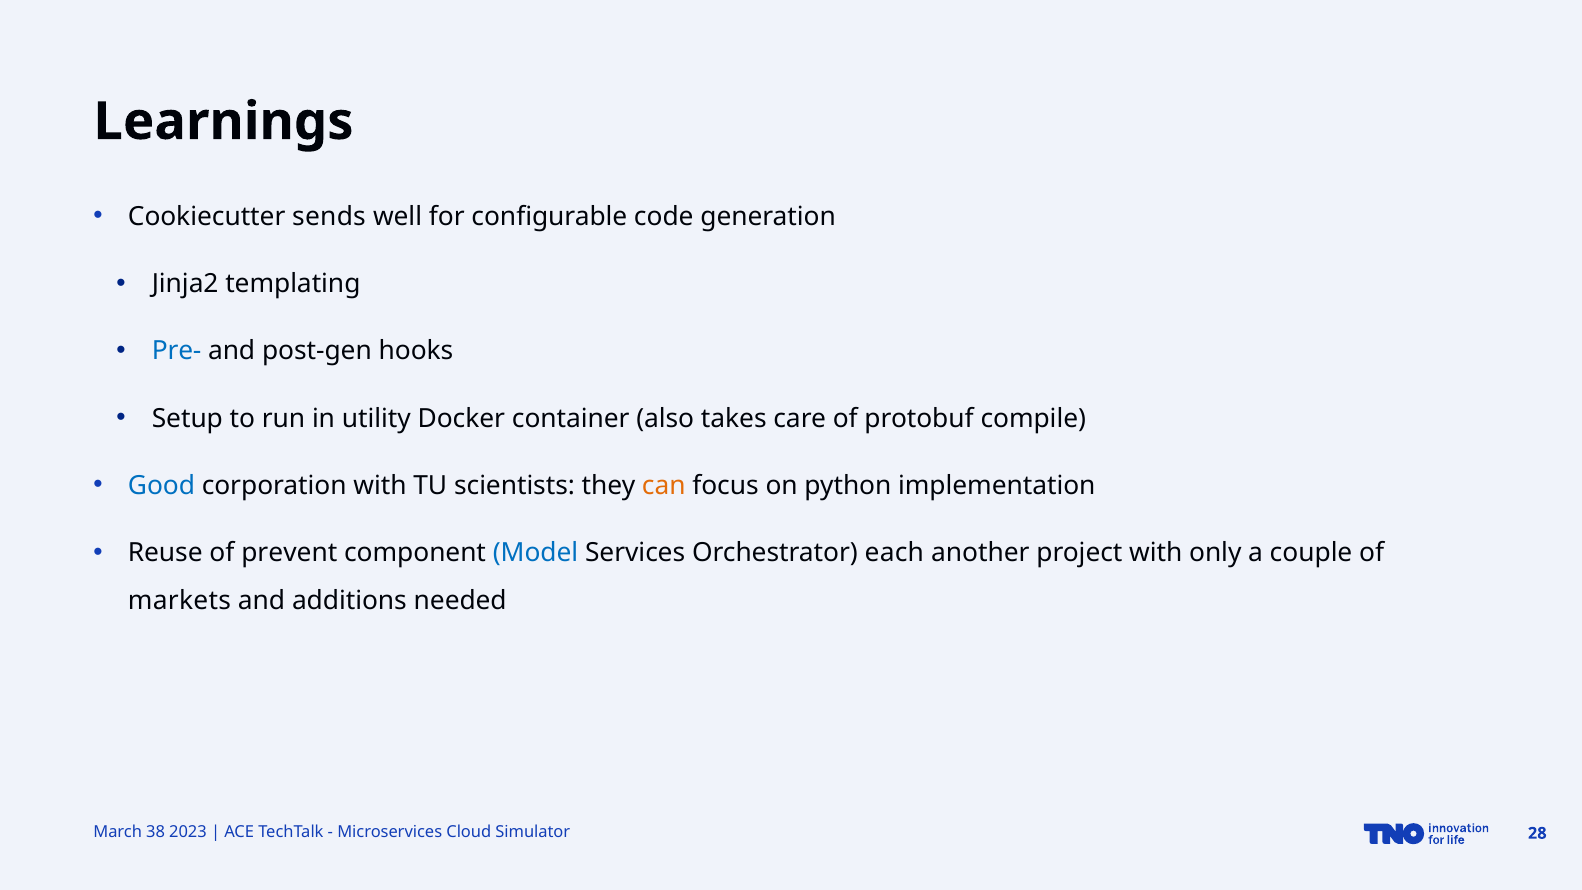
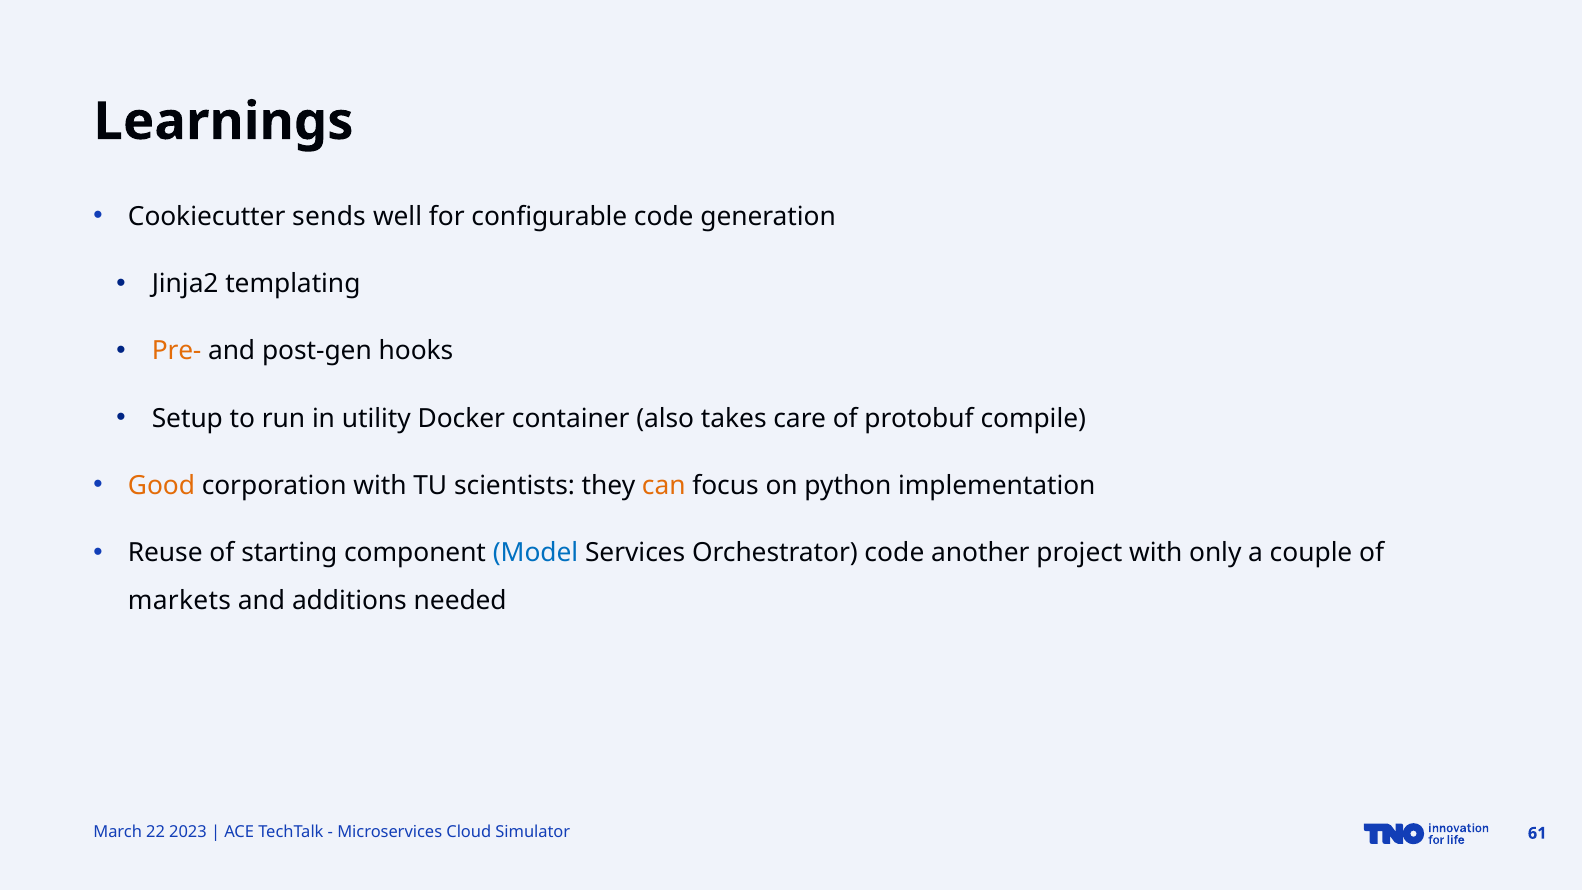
Pre- colour: blue -> orange
Good colour: blue -> orange
prevent: prevent -> starting
Orchestrator each: each -> code
38: 38 -> 22
28: 28 -> 61
